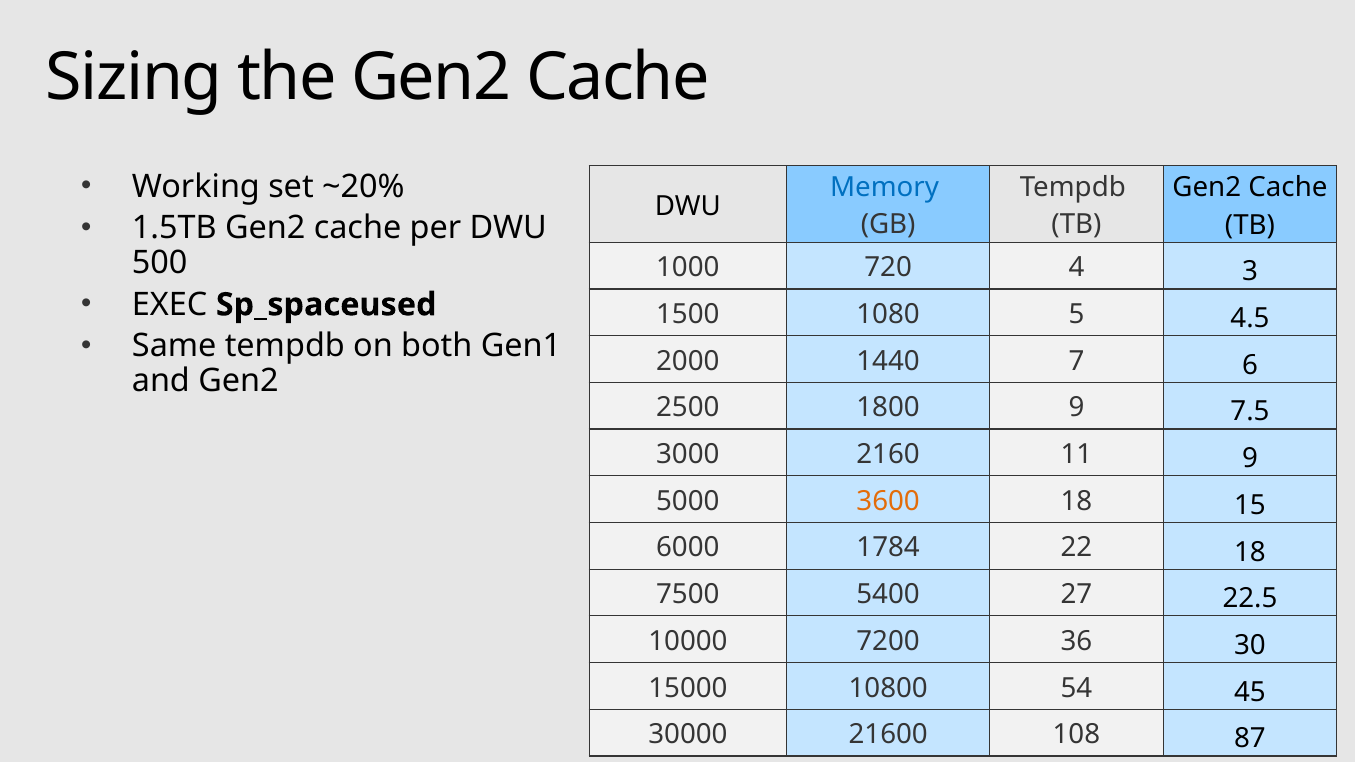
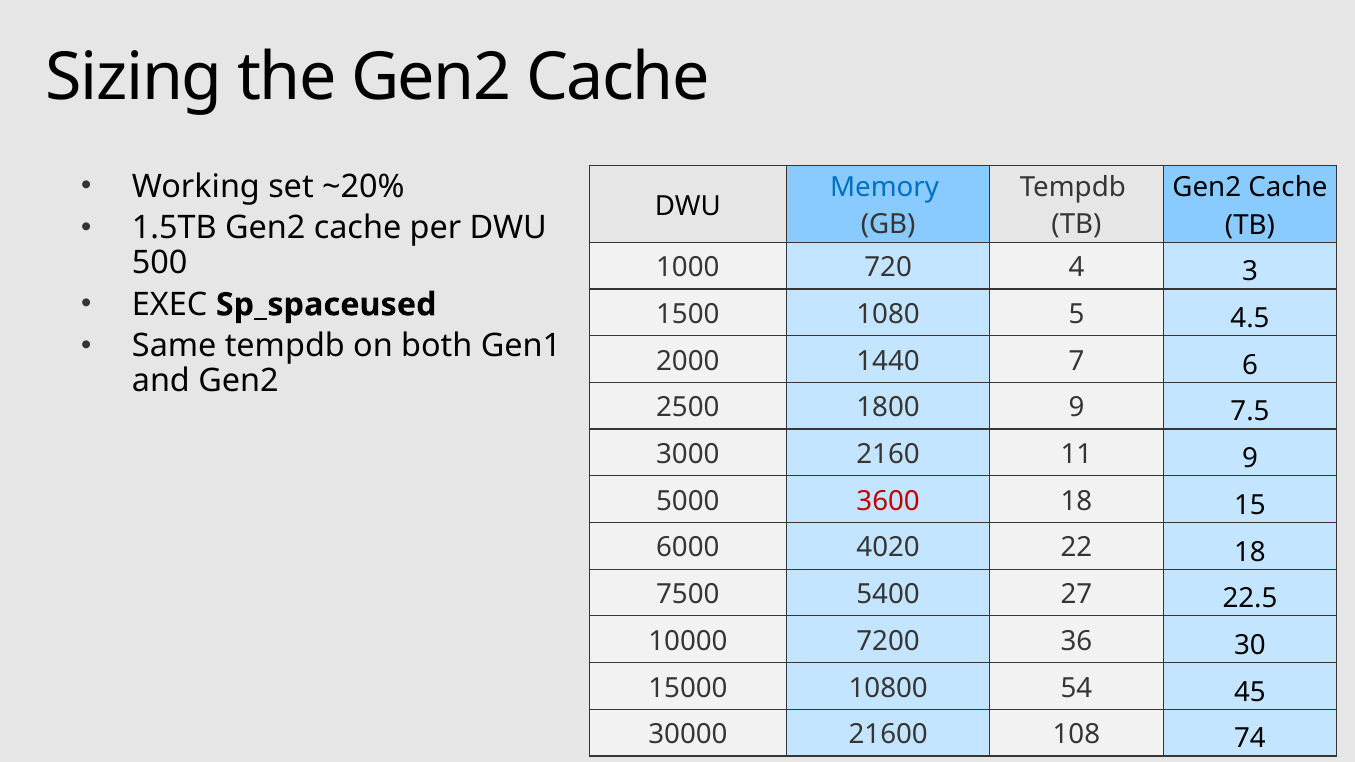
3600 colour: orange -> red
1784: 1784 -> 4020
87: 87 -> 74
